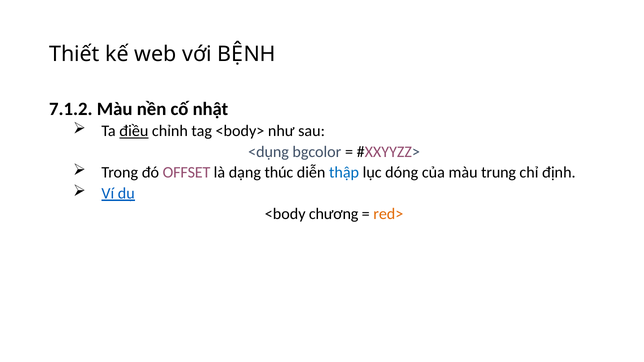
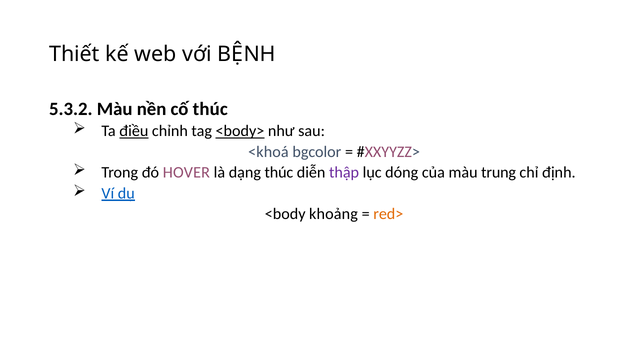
7.1.2: 7.1.2 -> 5.3.2
cố nhật: nhật -> thúc
<body> underline: none -> present
<dụng: <dụng -> <khoá
OFFSET: OFFSET -> HOVER
thập colour: blue -> purple
chương: chương -> khoảng
